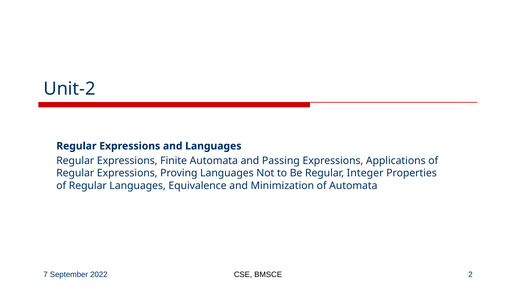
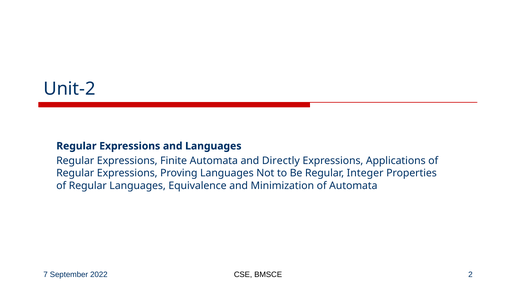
Passing: Passing -> Directly
